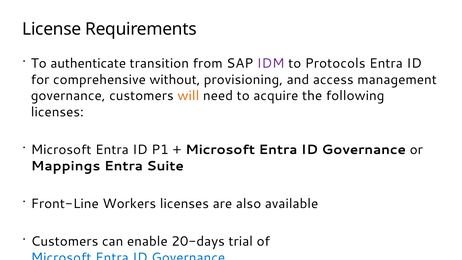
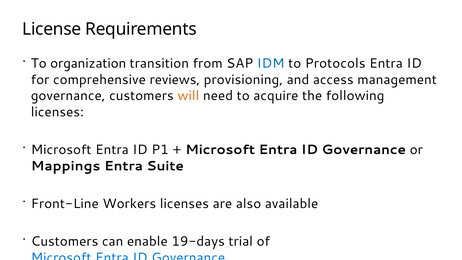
authenticate: authenticate -> organization
IDM colour: purple -> blue
without: without -> reviews
20-days: 20-days -> 19-days
